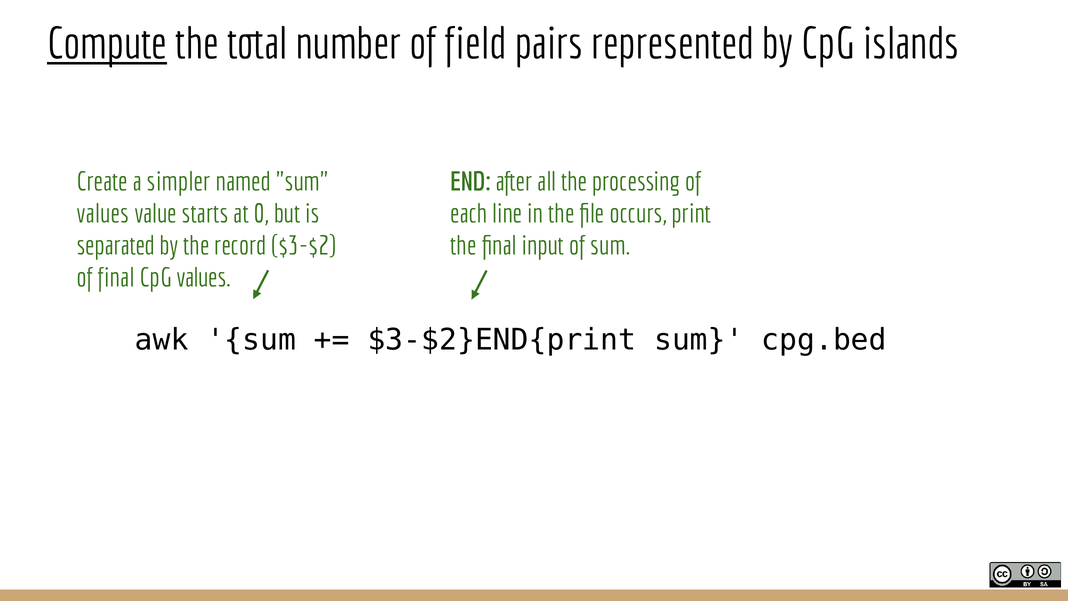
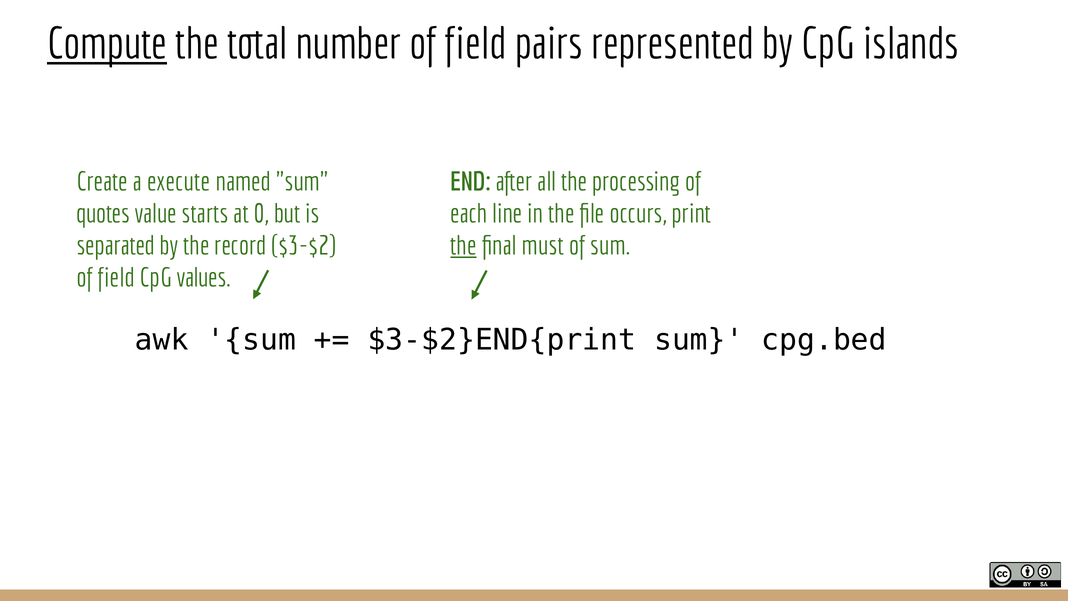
simpler: simpler -> execute
values at (103, 214): values -> quotes
the at (463, 246) underline: none -> present
input: input -> must
final at (116, 278): final -> field
